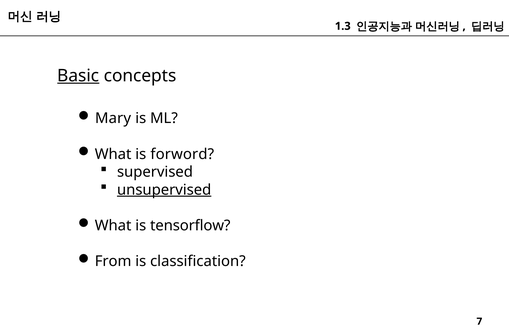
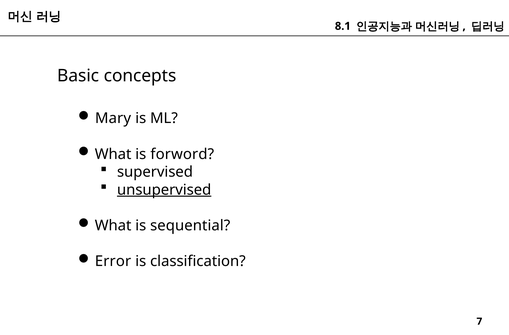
1.3: 1.3 -> 8.1
Basic underline: present -> none
tensorflow: tensorflow -> sequential
From: From -> Error
